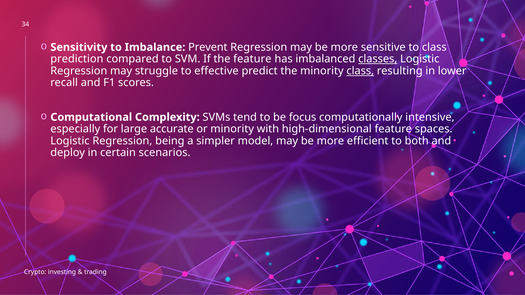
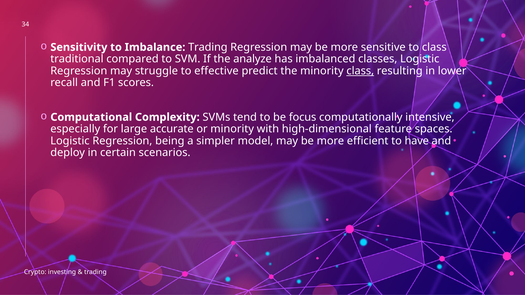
Imbalance Prevent: Prevent -> Trading
prediction: prediction -> traditional
the feature: feature -> analyze
classes underline: present -> none
both: both -> have
